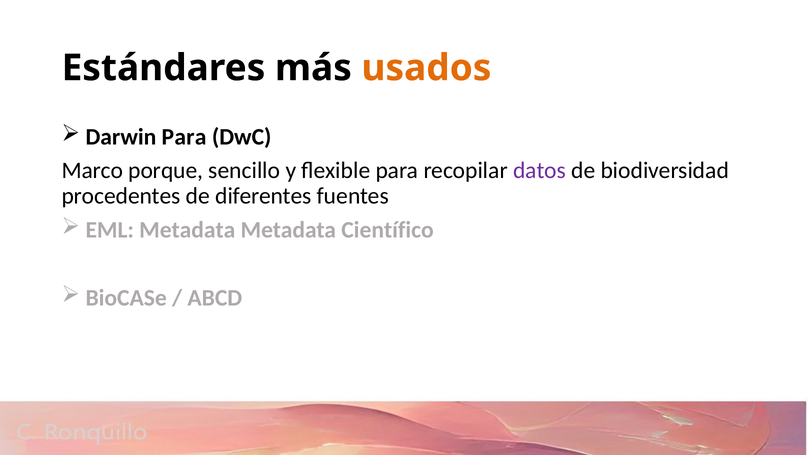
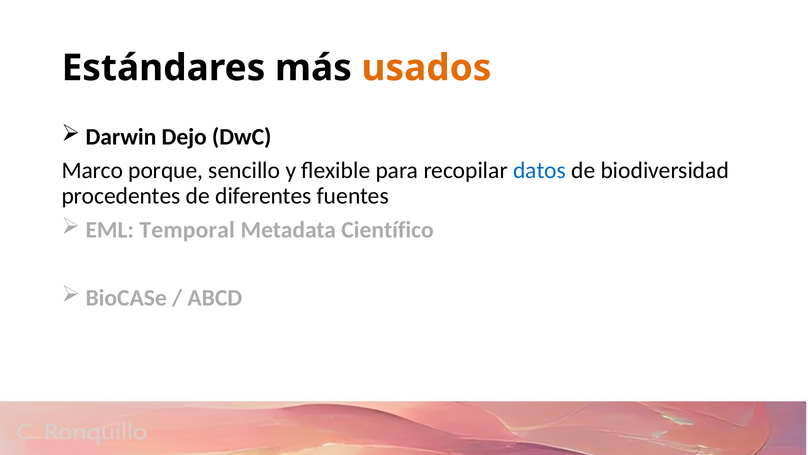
Darwin Para: Para -> Dejo
datos colour: purple -> blue
EML Metadata: Metadata -> Temporal
